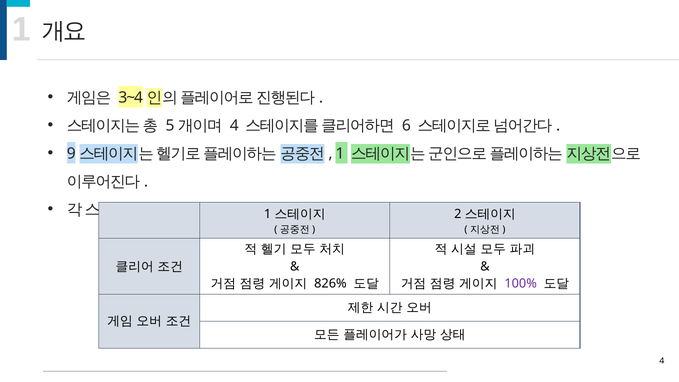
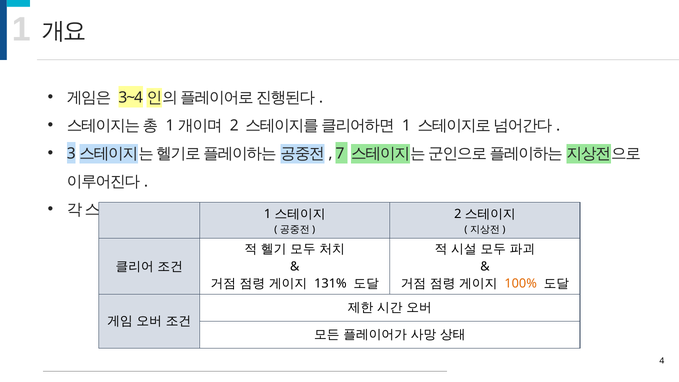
5 at (170, 126): 5 -> 1
4 at (234, 126): 4 -> 2
6 at (406, 126): 6 -> 1
9: 9 -> 3
1 at (340, 154): 1 -> 7
826%: 826% -> 131%
100% colour: purple -> orange
